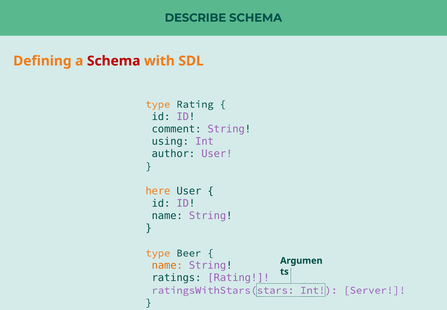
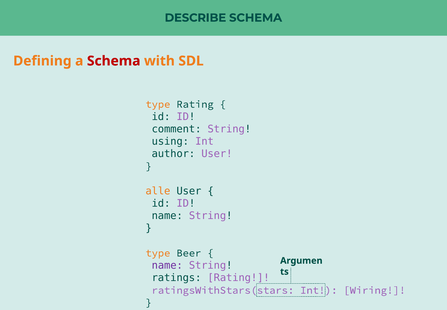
here: here -> alle
name at (167, 265) colour: orange -> purple
Server: Server -> Wiring
